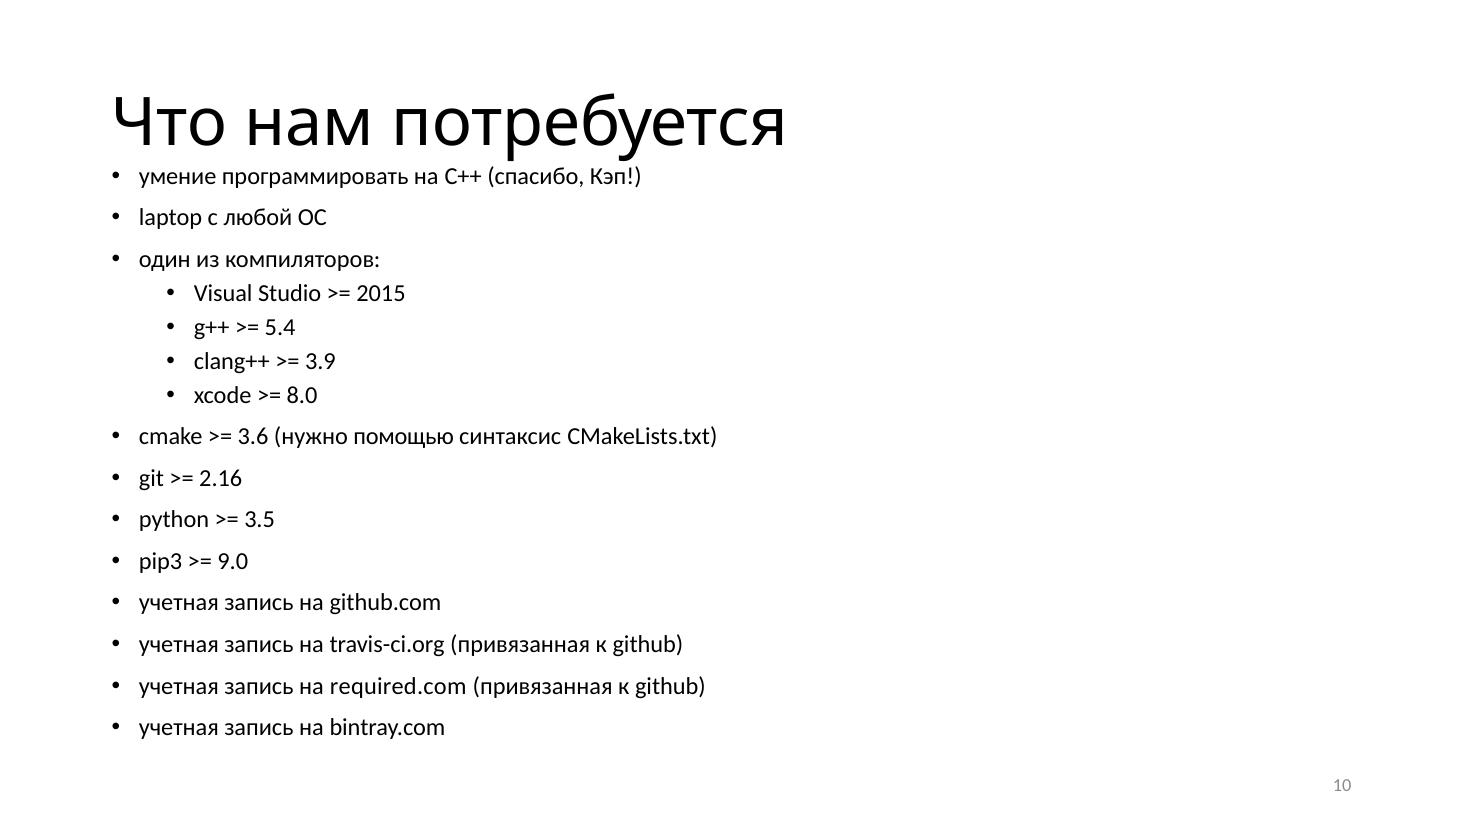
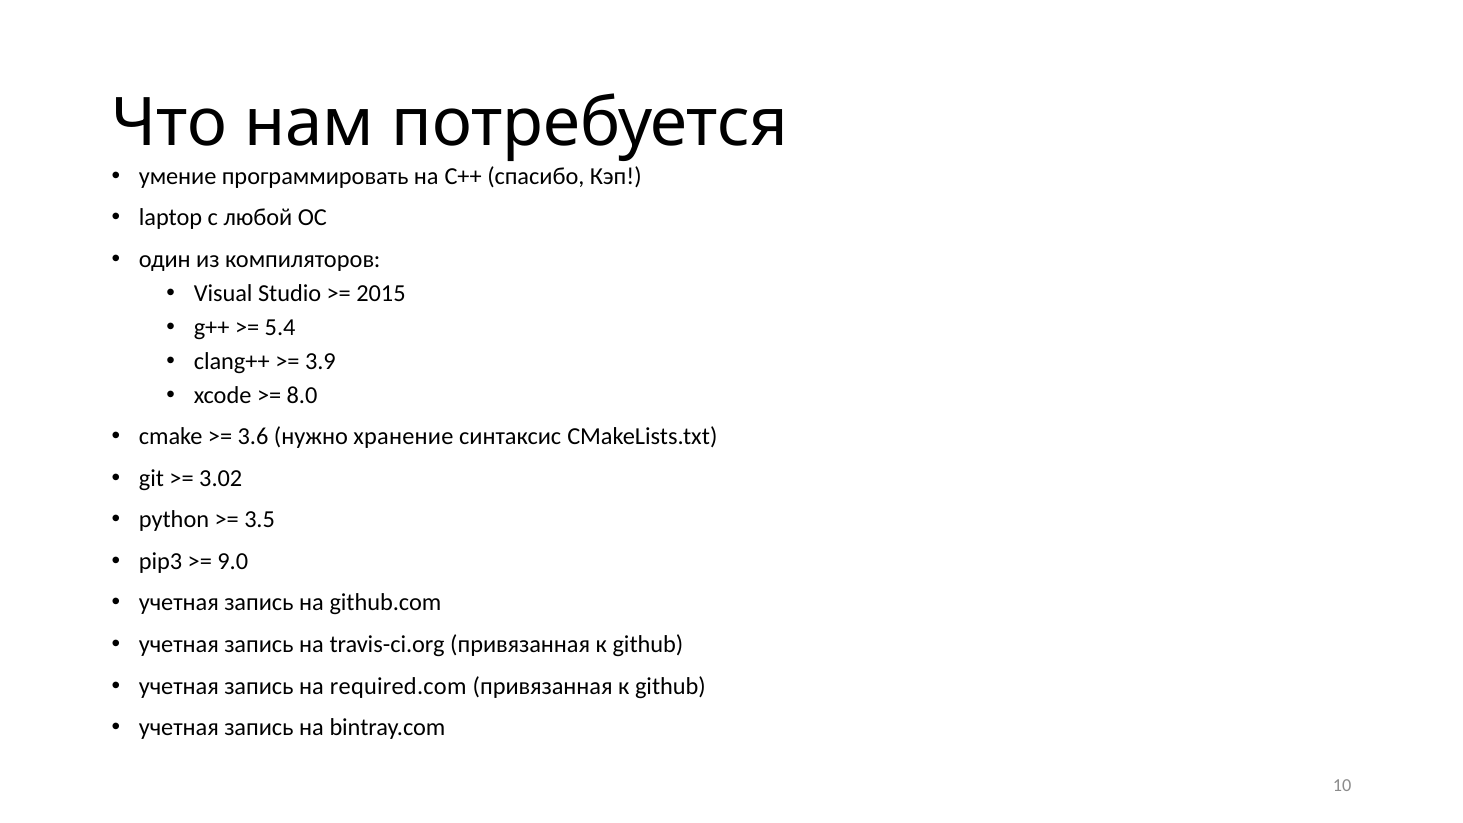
помощью: помощью -> хранение
2.16: 2.16 -> 3.02
